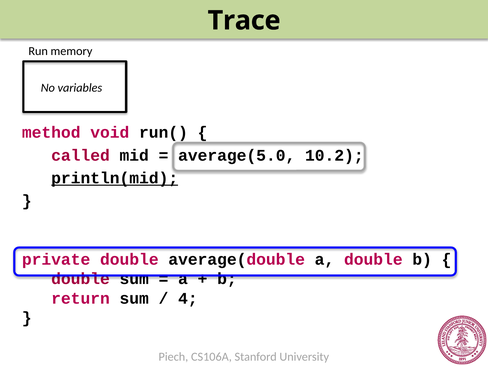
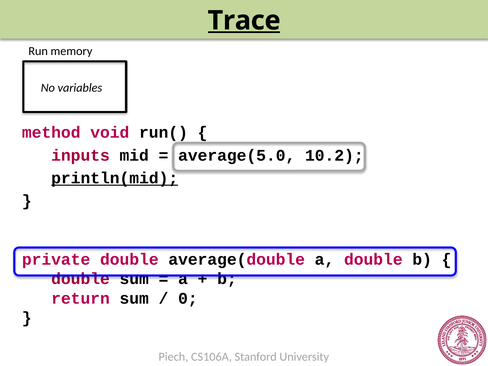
Trace underline: none -> present
called: called -> inputs
4: 4 -> 0
